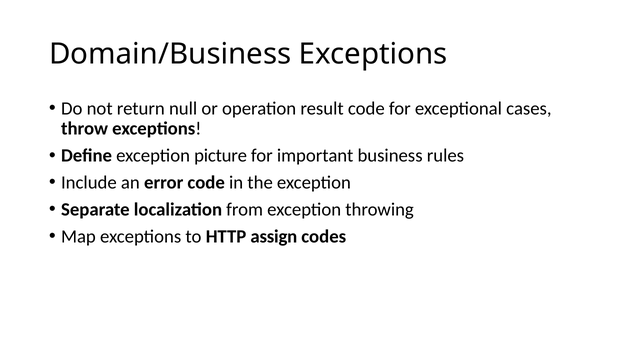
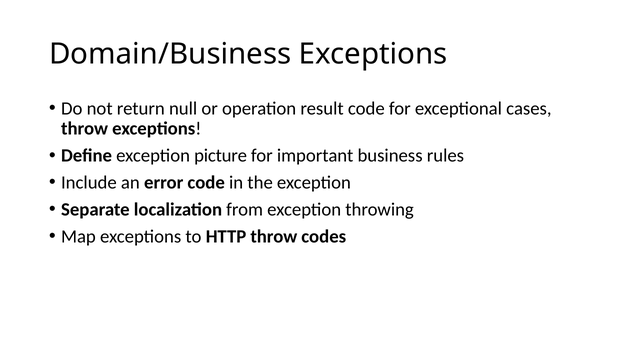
HTTP assign: assign -> throw
